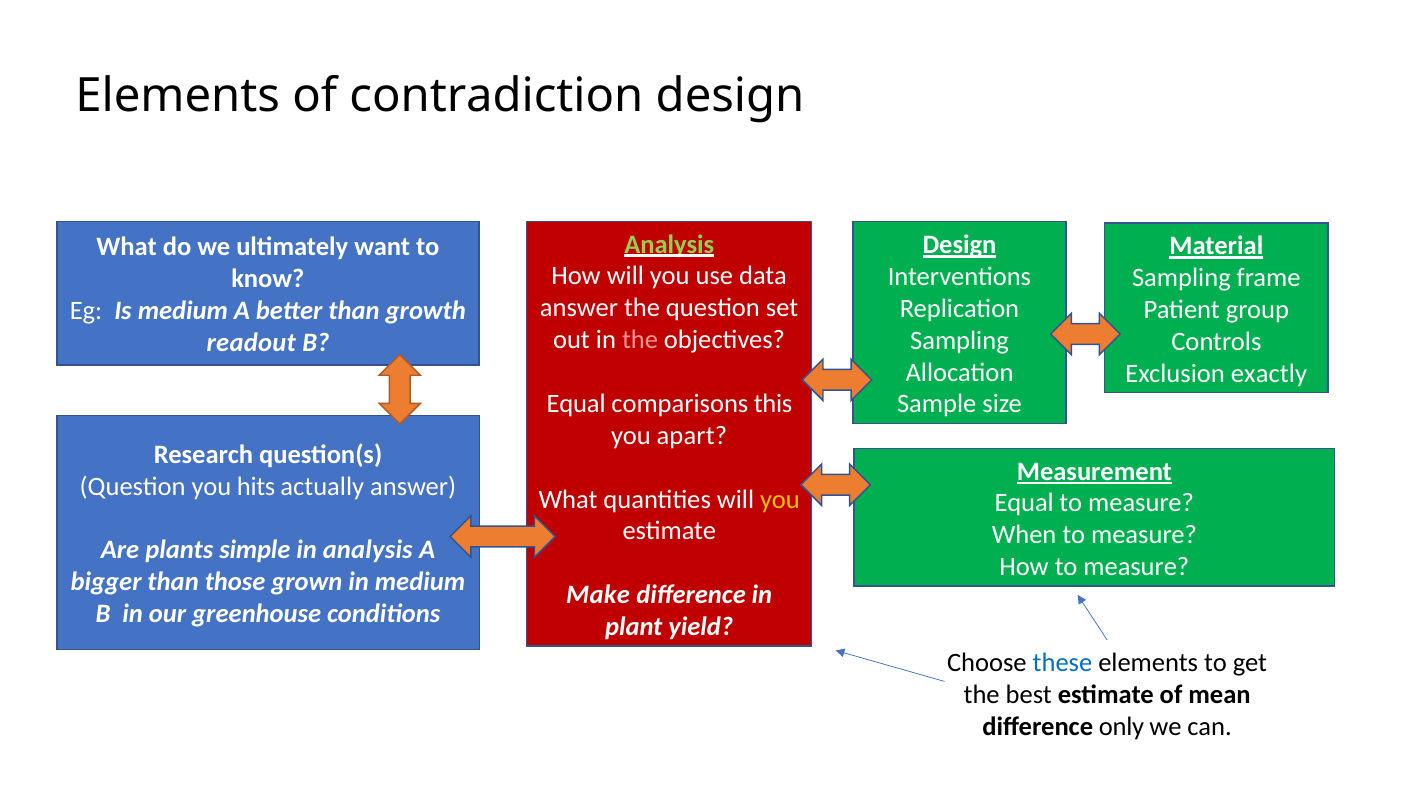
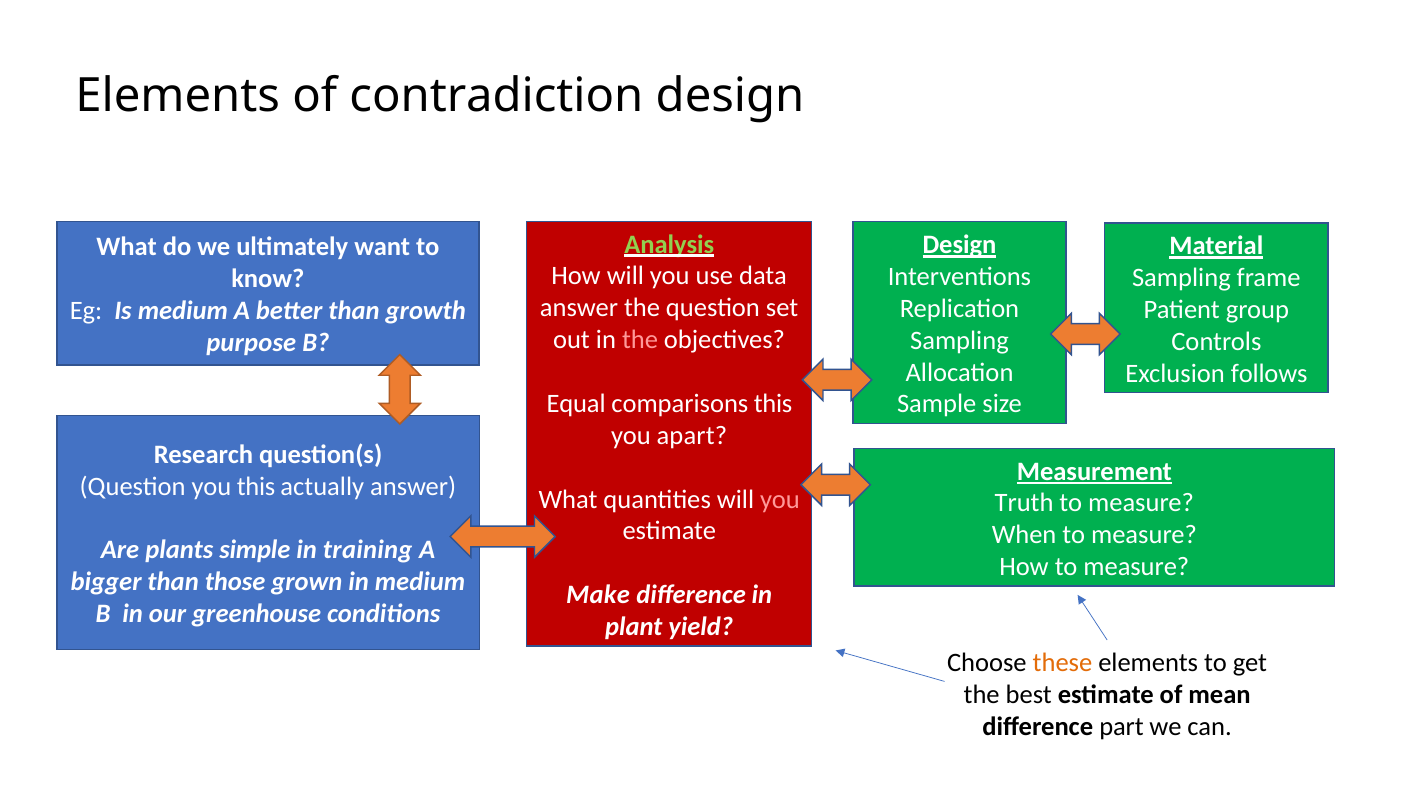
readout: readout -> purpose
exactly: exactly -> follows
you hits: hits -> this
you at (780, 499) colour: yellow -> pink
Equal at (1024, 503): Equal -> Truth
in analysis: analysis -> training
these colour: blue -> orange
only: only -> part
